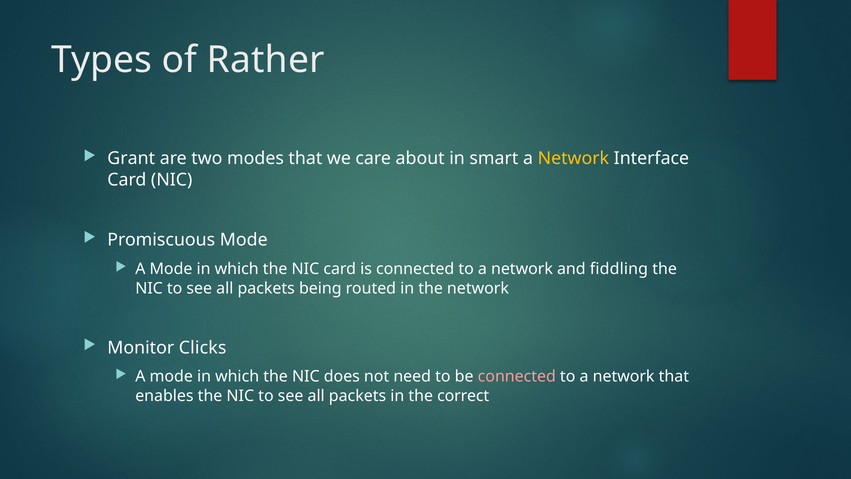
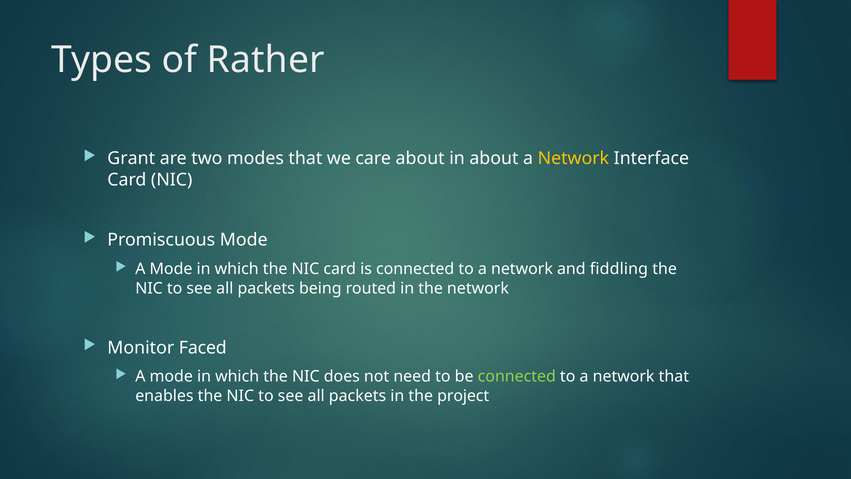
in smart: smart -> about
Clicks: Clicks -> Faced
connected at (517, 376) colour: pink -> light green
correct: correct -> project
